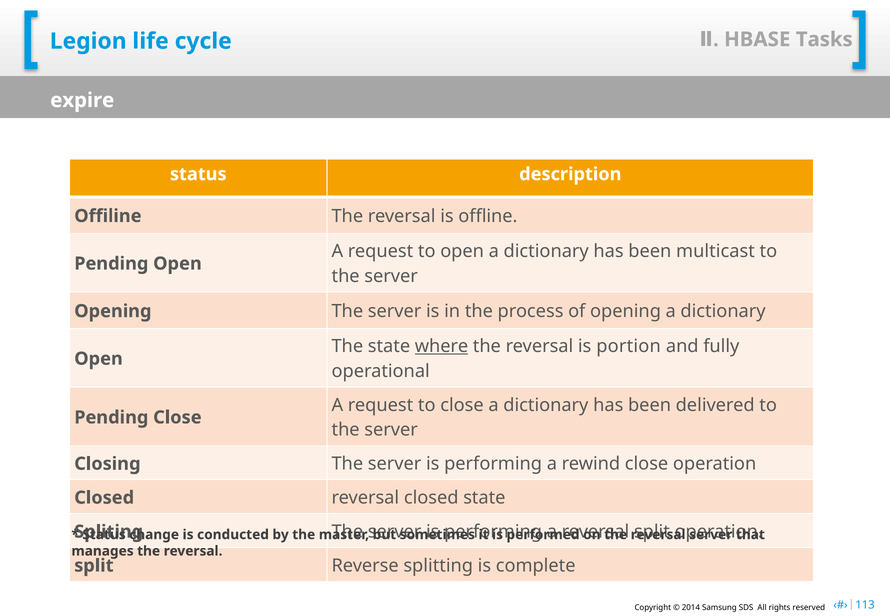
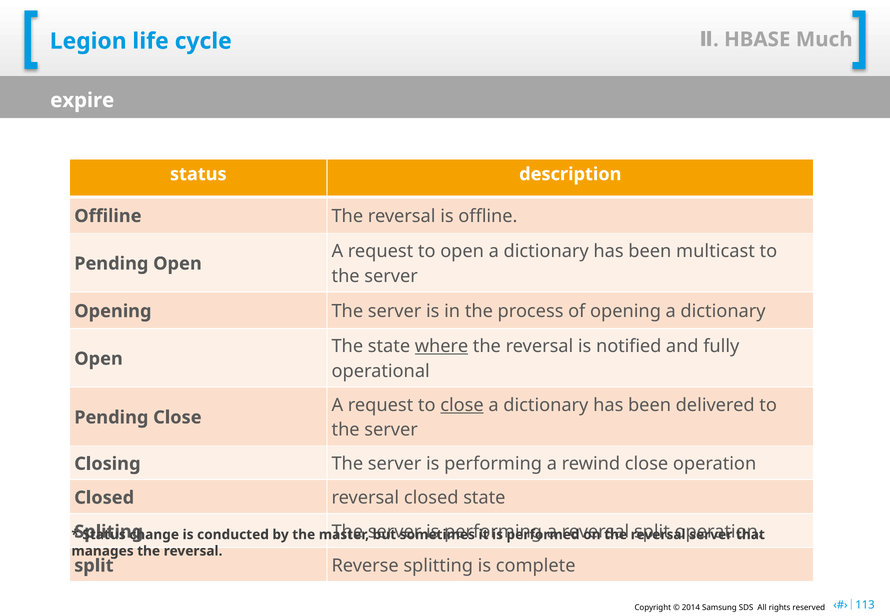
Tasks: Tasks -> Much
portion: portion -> notified
close at (462, 405) underline: none -> present
